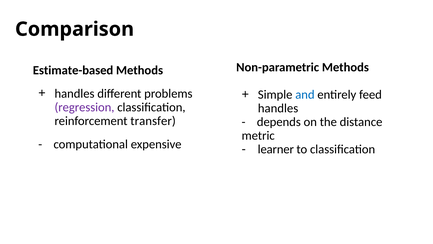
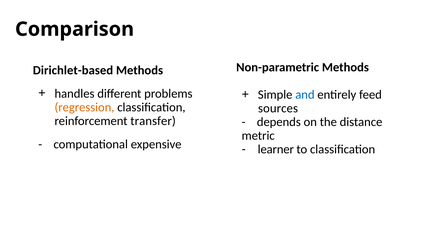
Estimate-based: Estimate-based -> Dirichlet-based
regression colour: purple -> orange
handles at (278, 108): handles -> sources
